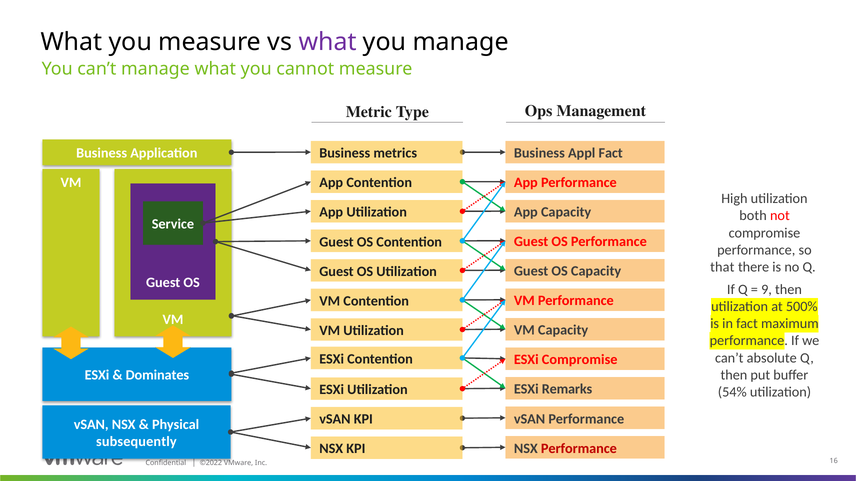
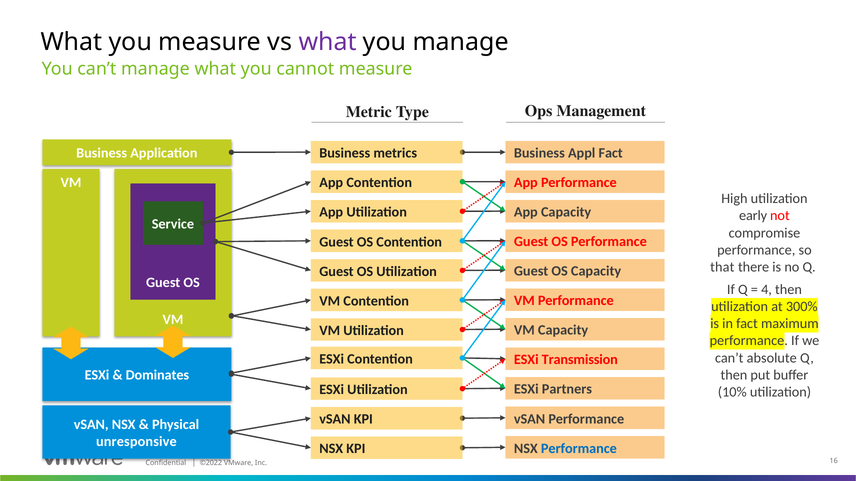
both: both -> early
9: 9 -> 4
500%: 500% -> 300%
ESXi Compromise: Compromise -> Transmission
Remarks: Remarks -> Partners
54%: 54% -> 10%
subsequently: subsequently -> unresponsive
Performance at (579, 449) colour: red -> blue
